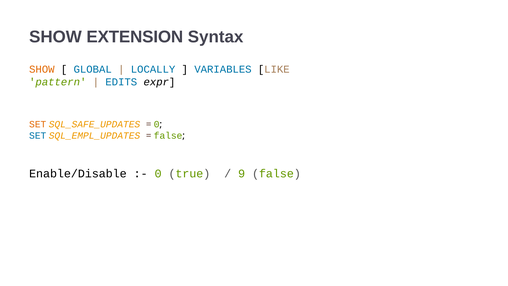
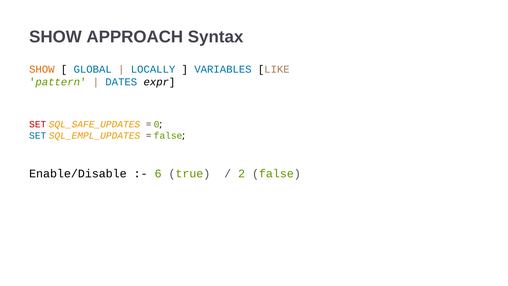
EXTENSION: EXTENSION -> APPROACH
EDITS: EDITS -> DATES
SET at (38, 124) colour: orange -> red
0 at (158, 173): 0 -> 6
9: 9 -> 2
